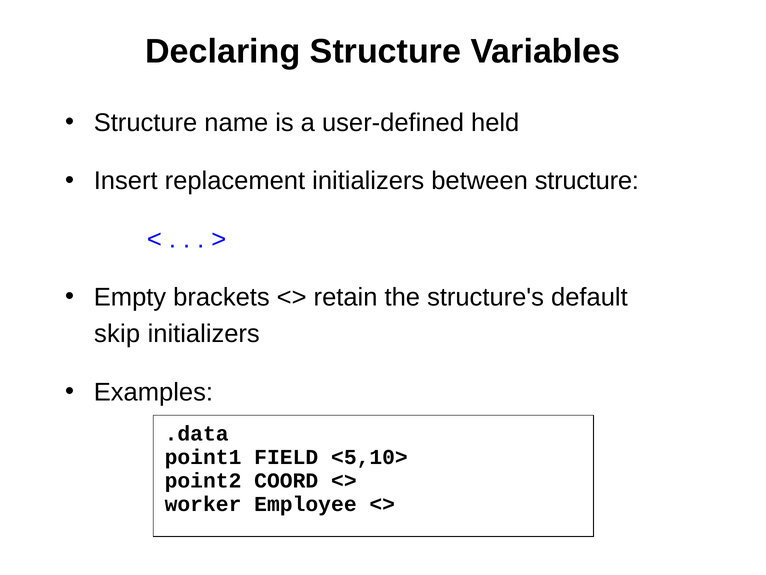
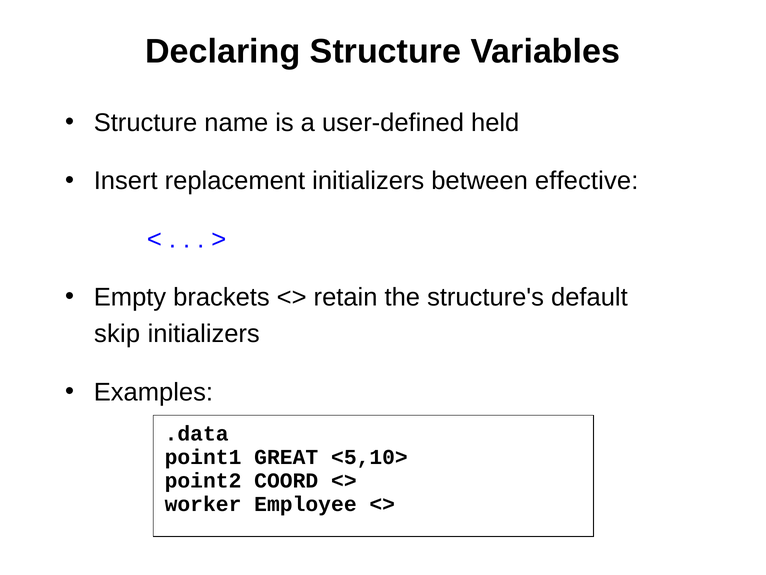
between structure: structure -> effective
FIELD: FIELD -> GREAT
